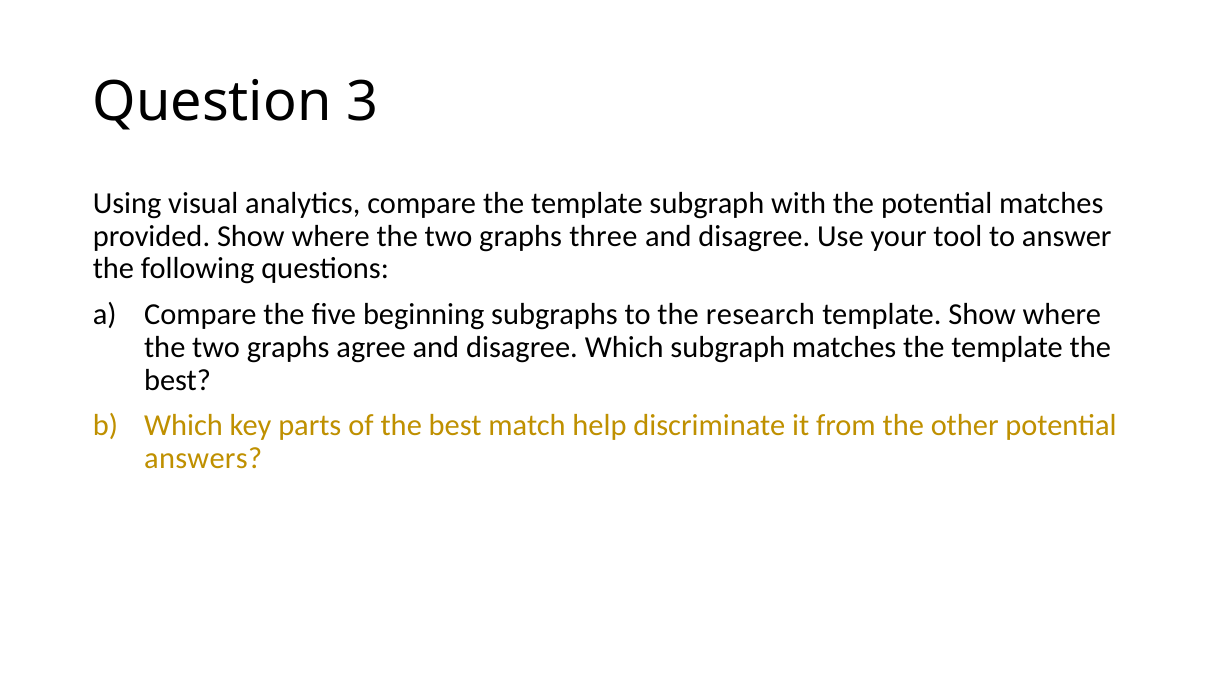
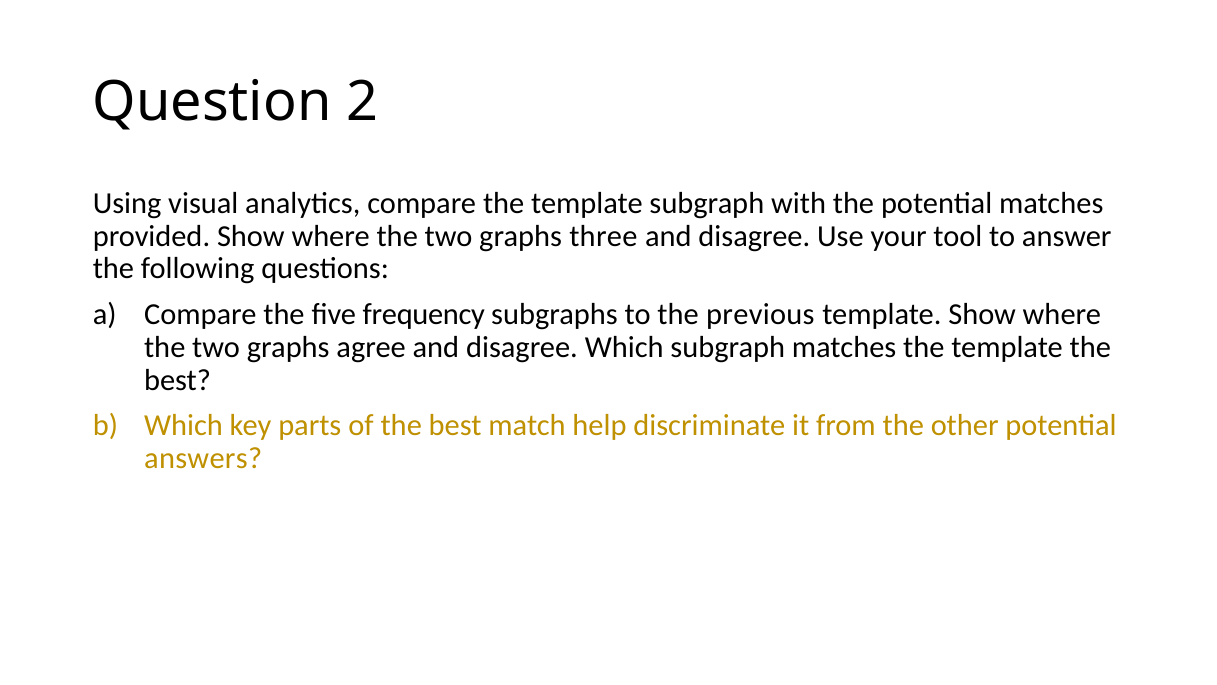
3: 3 -> 2
beginning: beginning -> frequency
research: research -> previous
